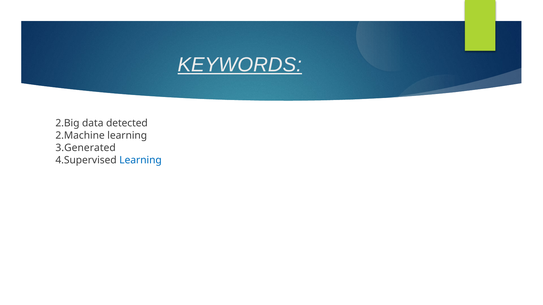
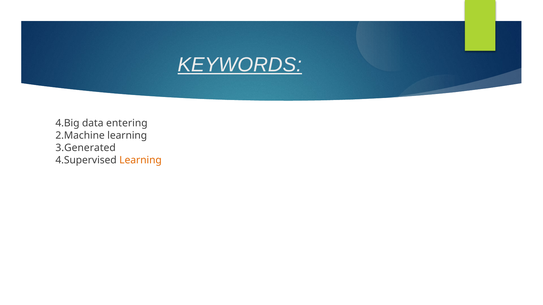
2.Big: 2.Big -> 4.Big
detected: detected -> entering
Learning at (141, 160) colour: blue -> orange
